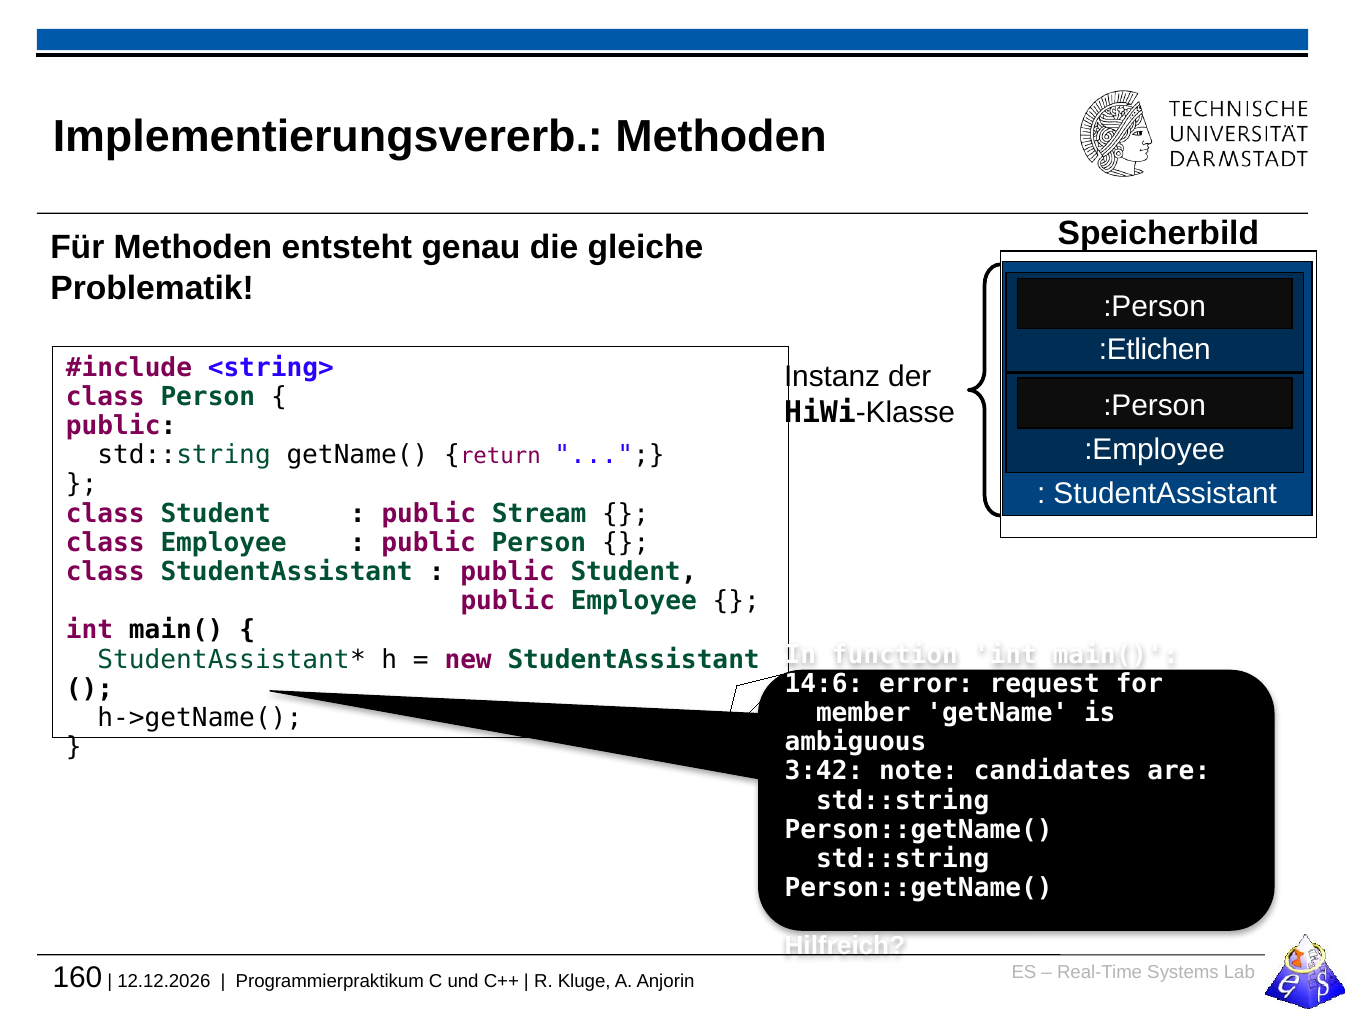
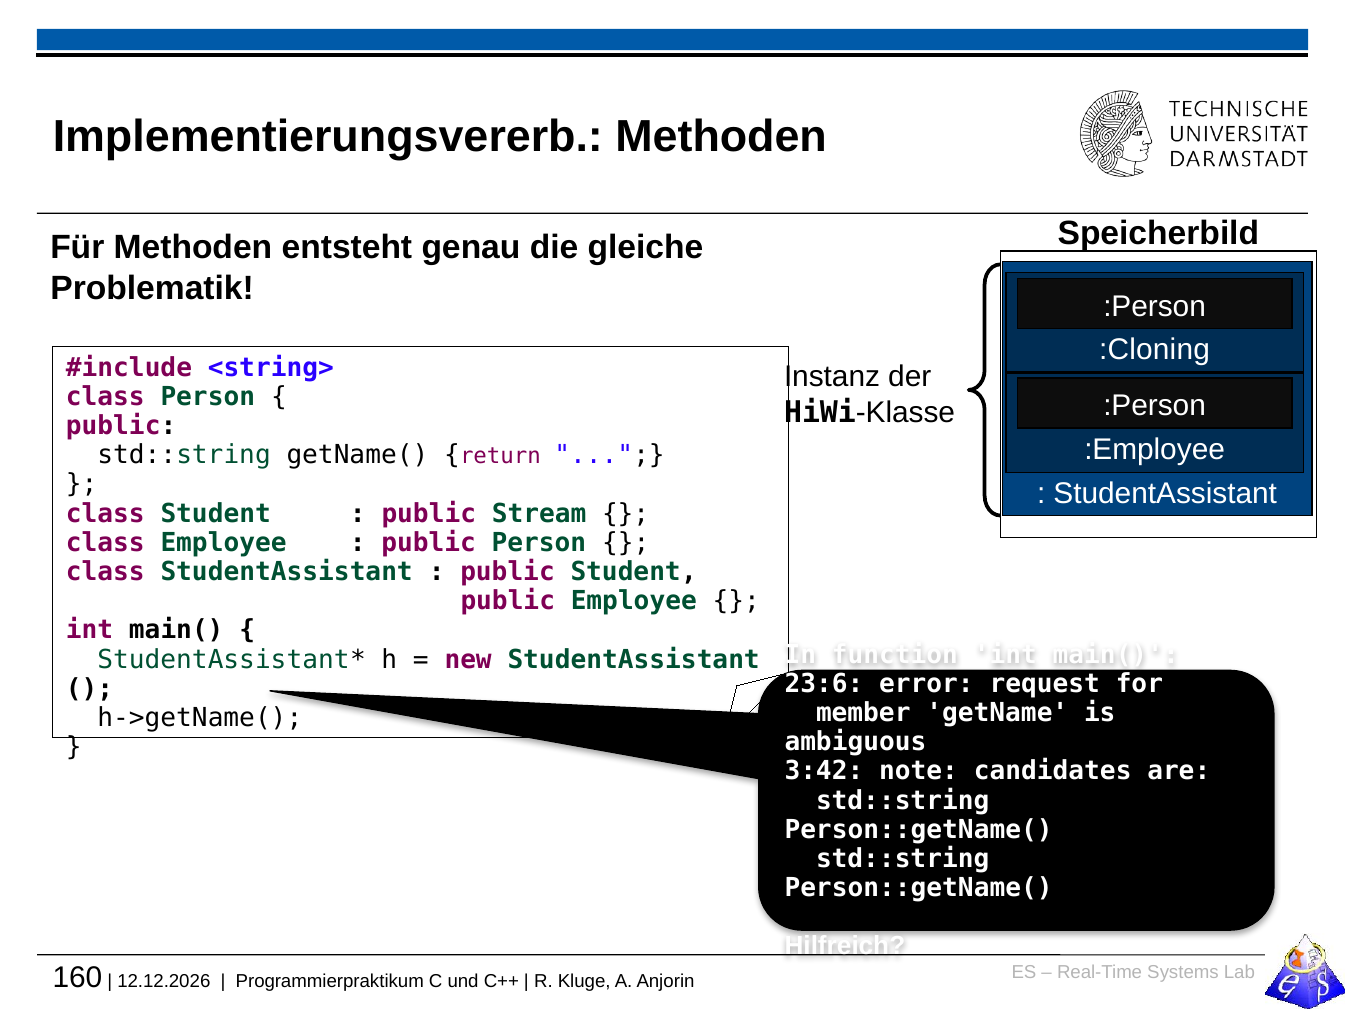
:Etlichen: :Etlichen -> :Cloning
14:6: 14:6 -> 23:6
